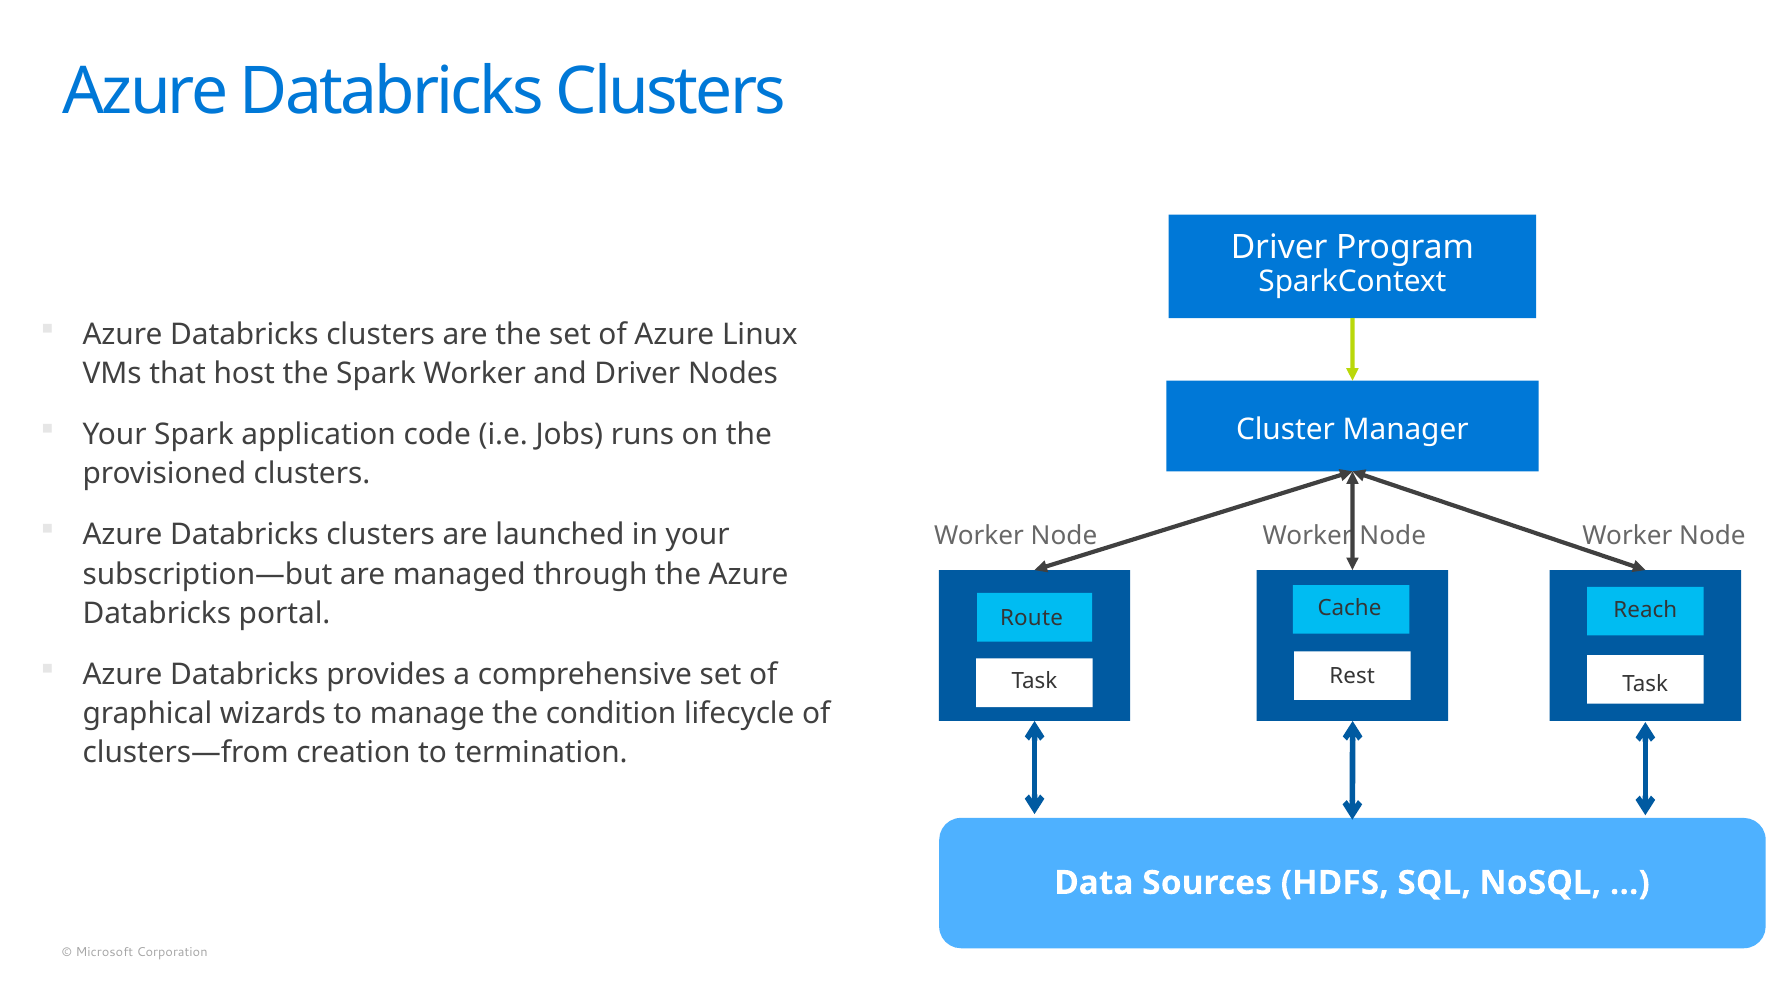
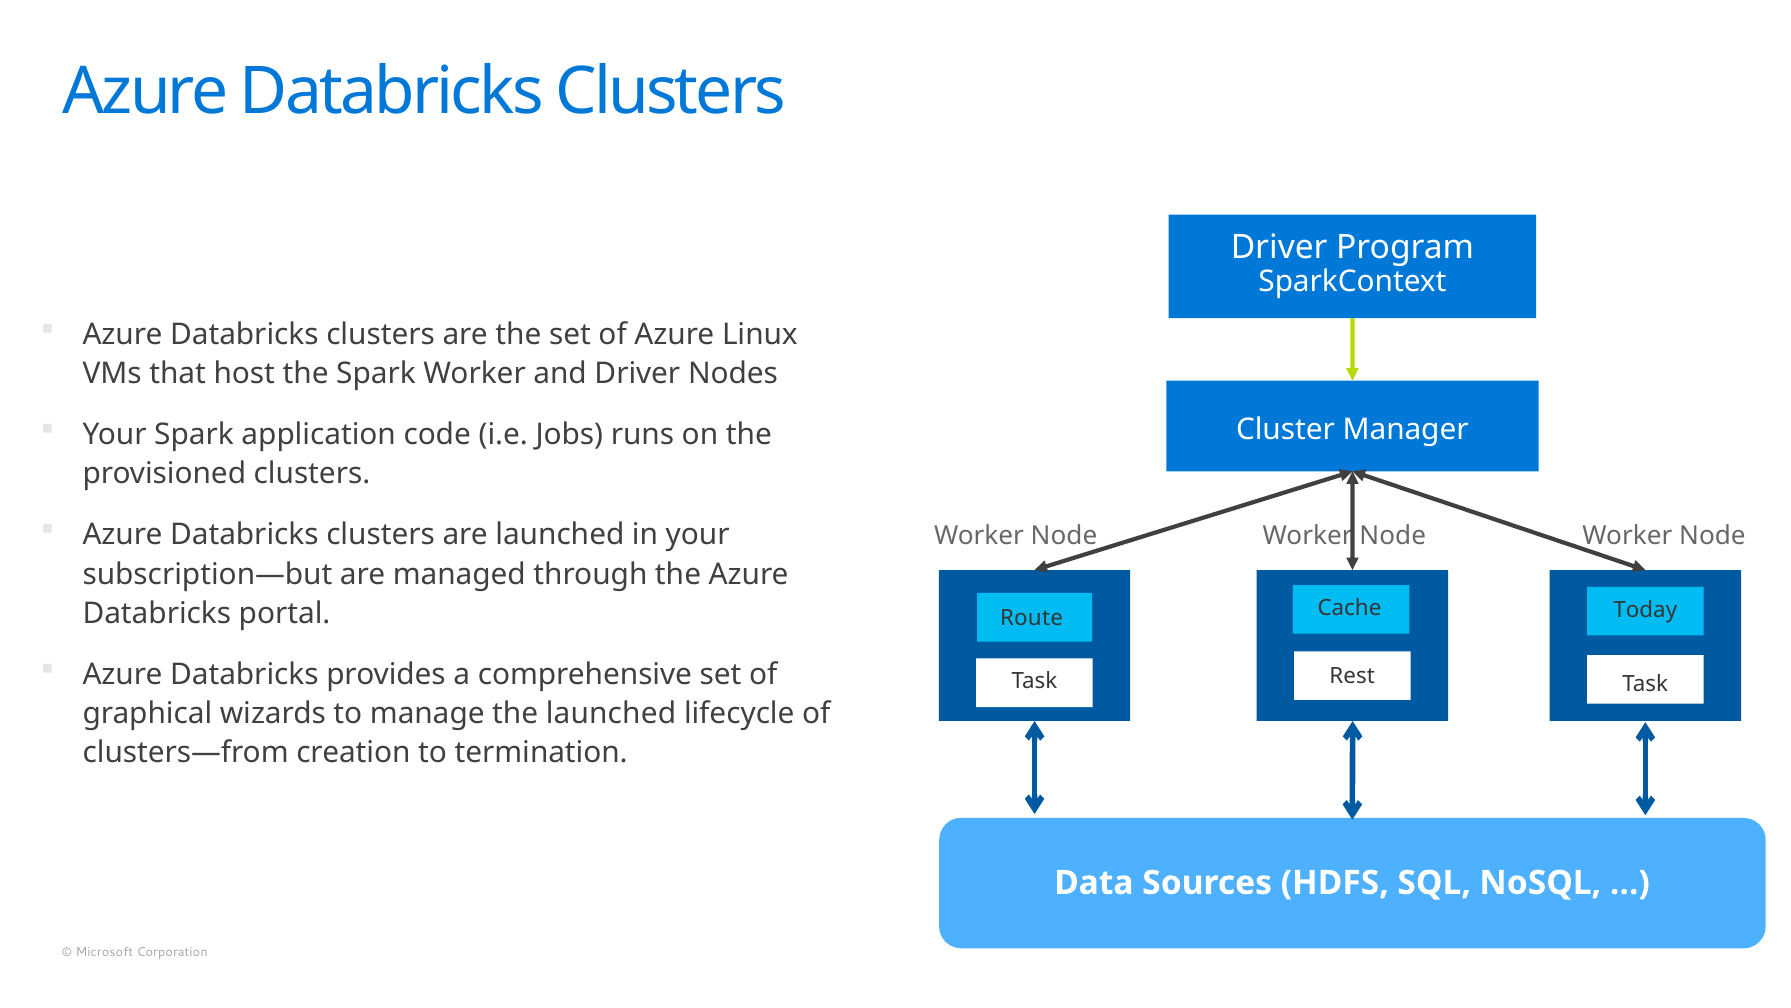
Reach: Reach -> Today
the condition: condition -> launched
